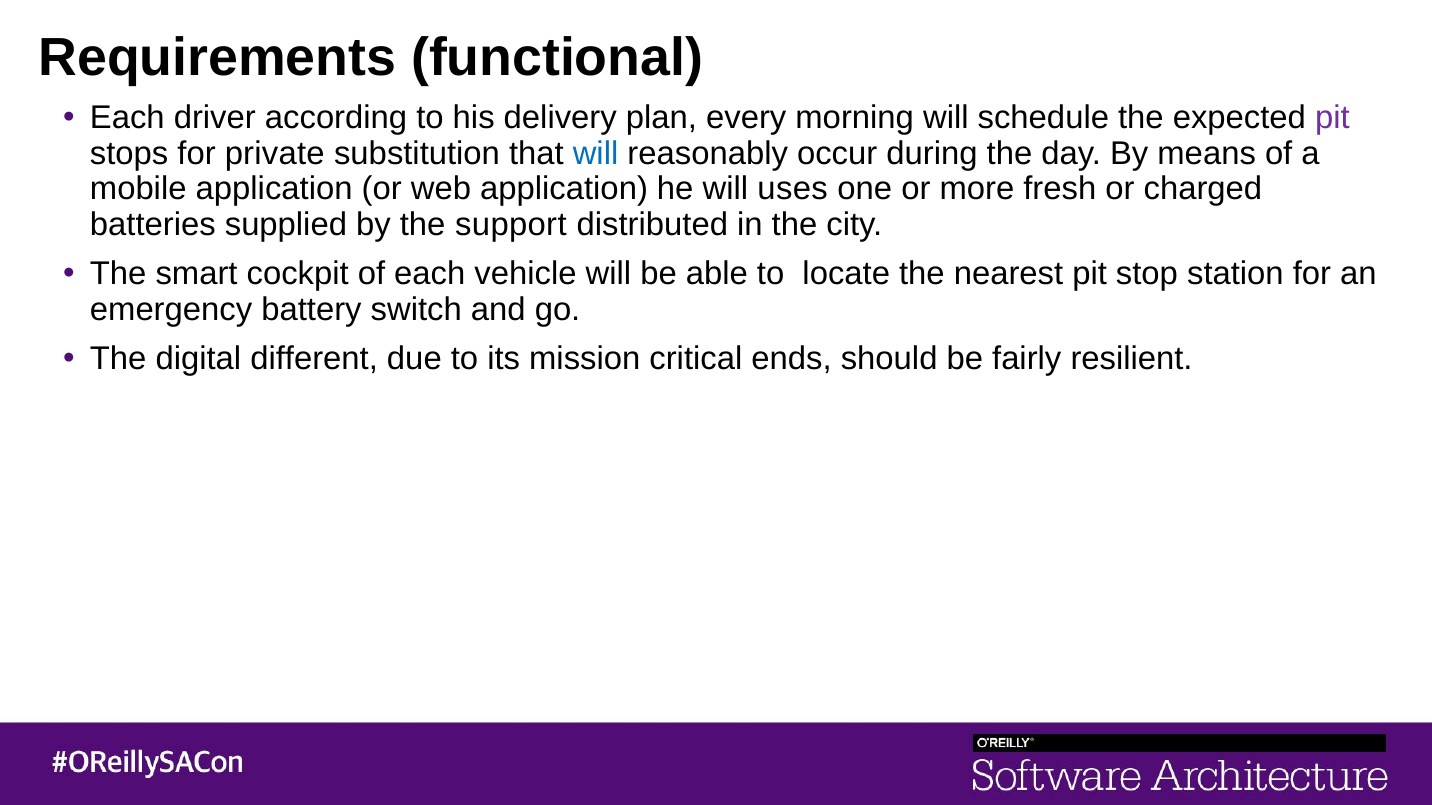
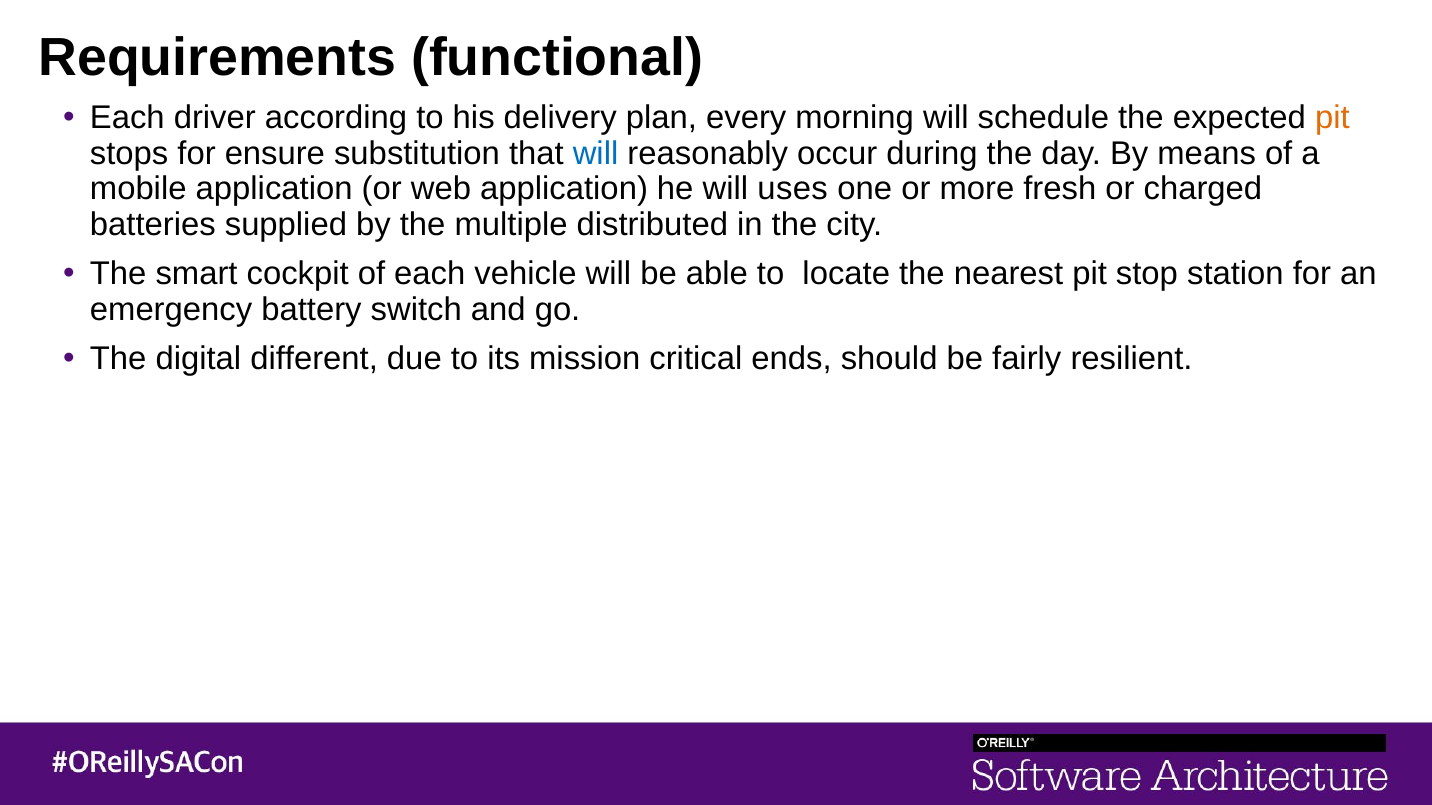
pit at (1332, 118) colour: purple -> orange
private: private -> ensure
support: support -> multiple
